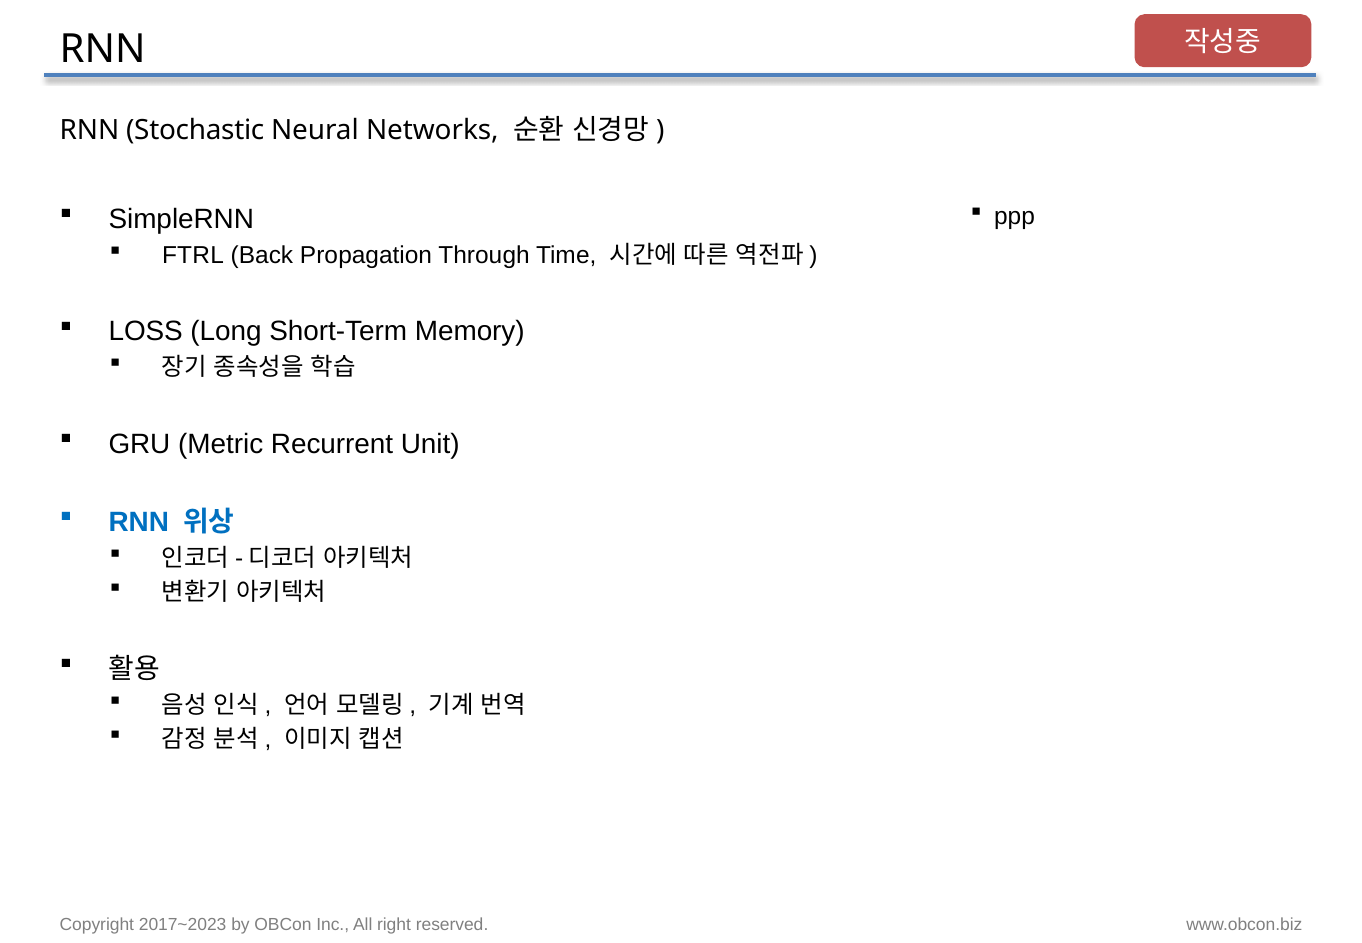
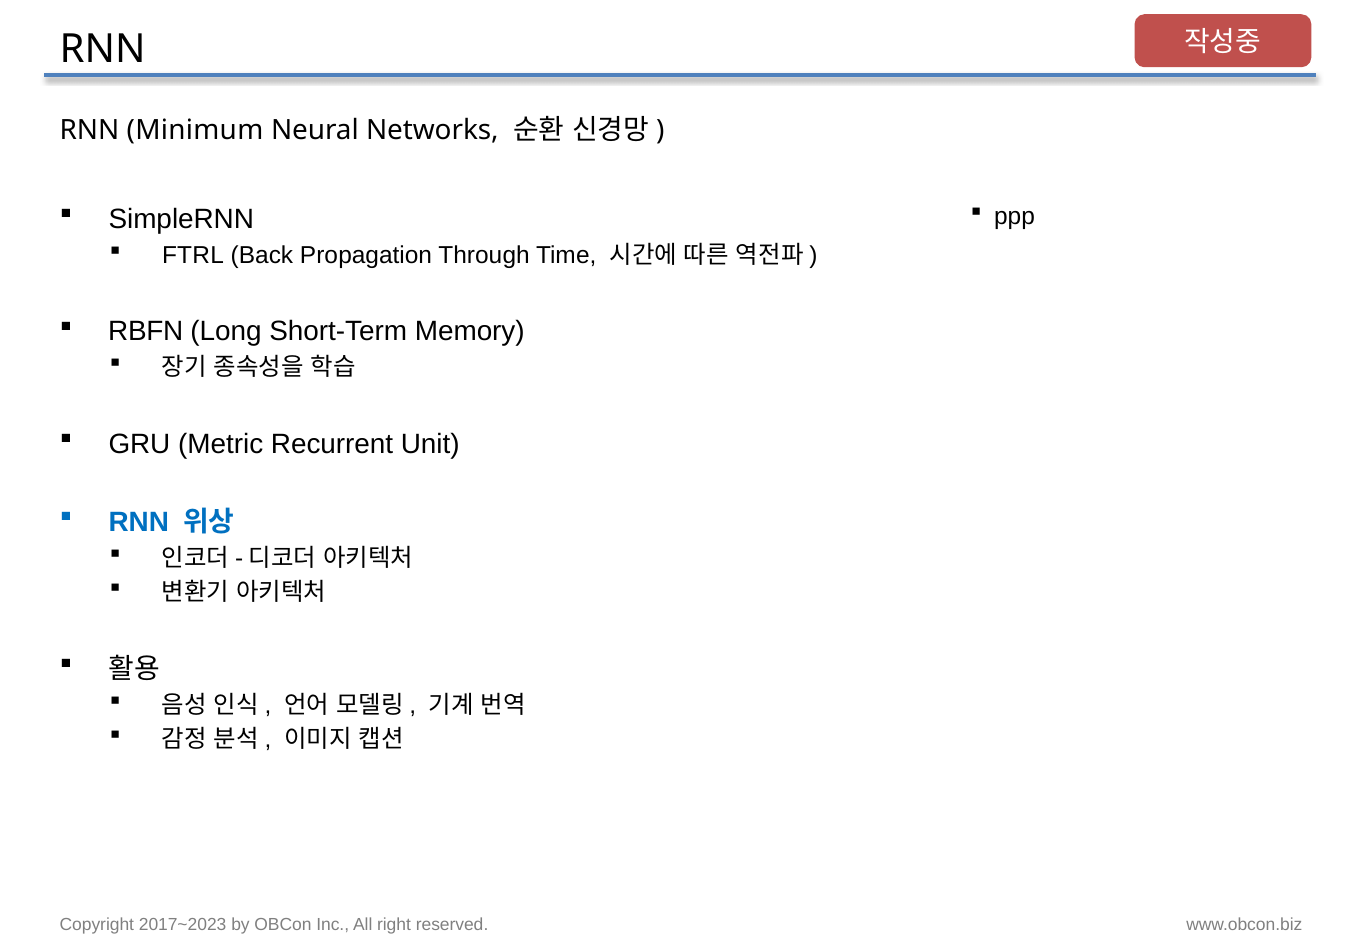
Stochastic: Stochastic -> Minimum
LOSS: LOSS -> RBFN
